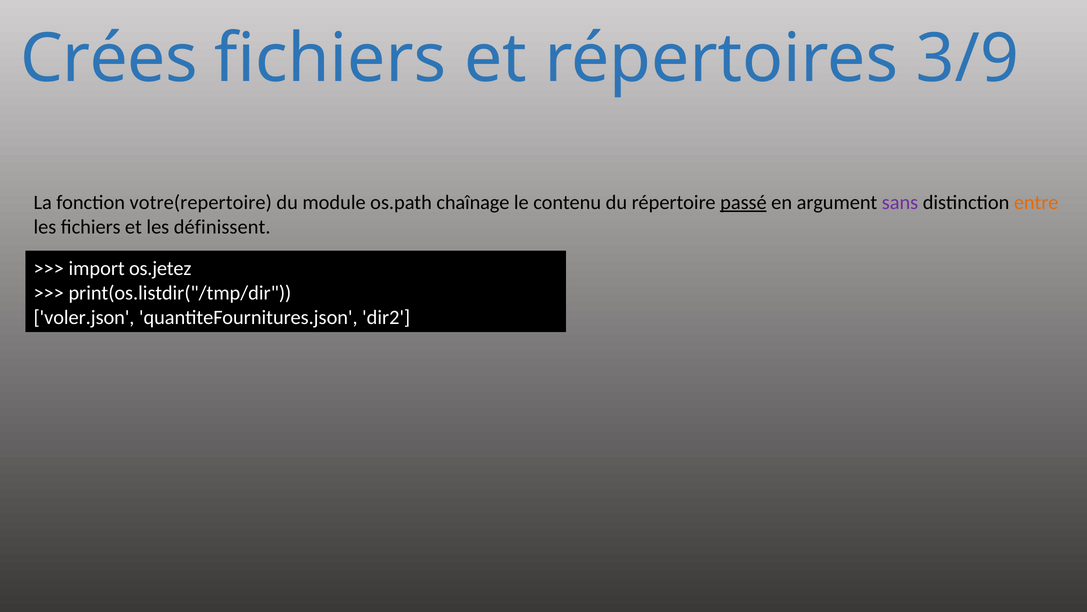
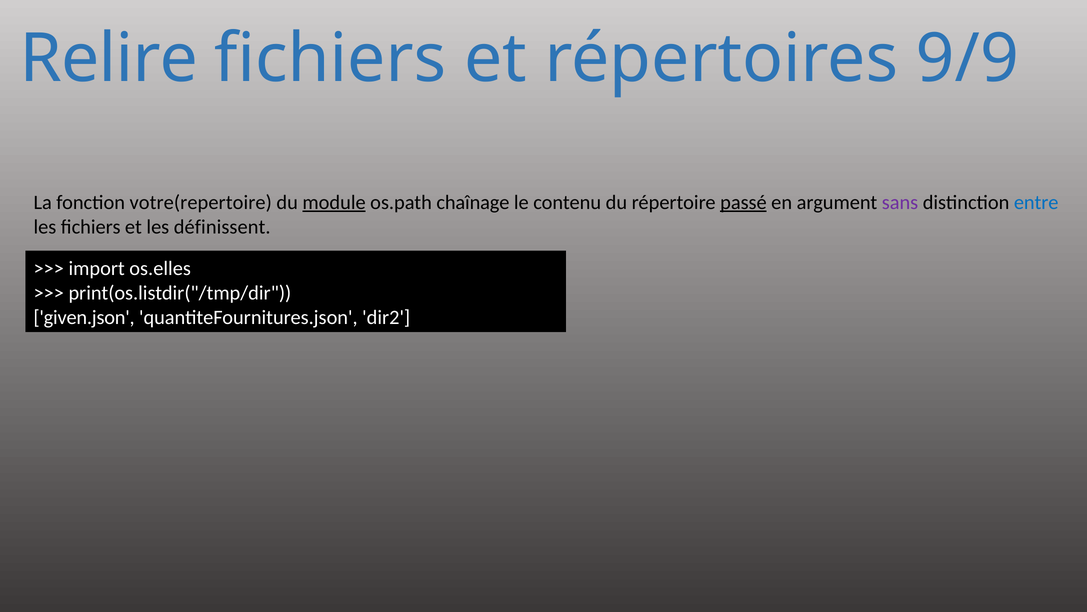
Crées: Crées -> Relire
3/9: 3/9 -> 9/9
module underline: none -> present
entre colour: orange -> blue
os.jetez: os.jetez -> os.elles
voler.json: voler.json -> given.json
